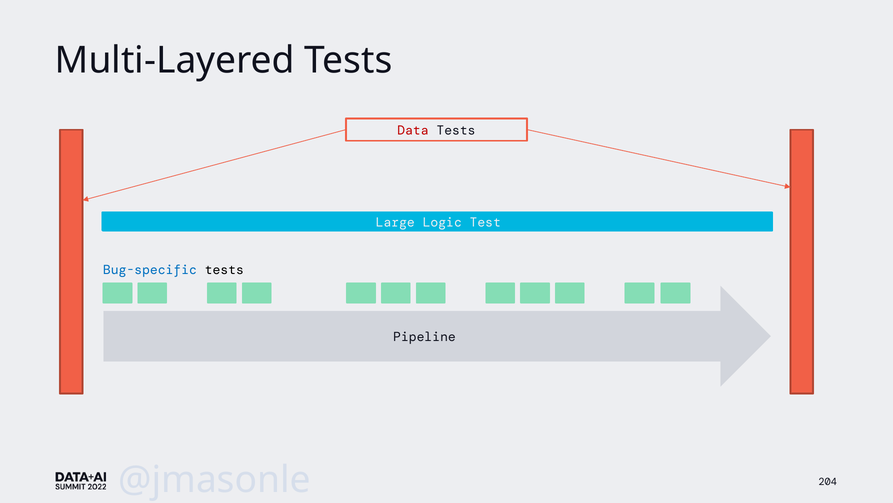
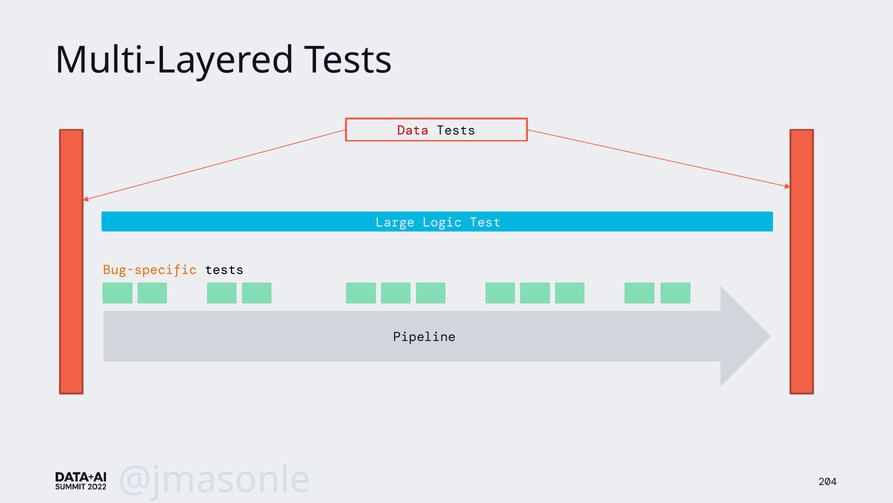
Bug-specific colour: blue -> orange
